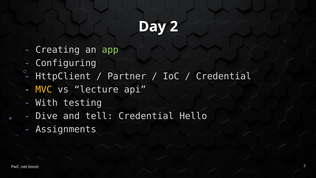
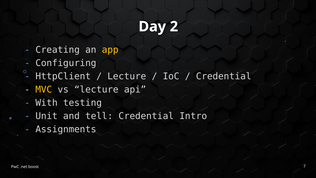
app colour: light green -> yellow
Partner at (127, 76): Partner -> Lecture
Dive: Dive -> Unit
Hello: Hello -> Intro
